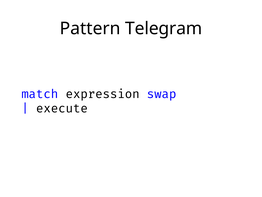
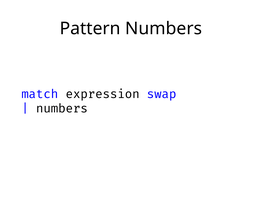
Pattern Telegram: Telegram -> Numbers
execute at (62, 108): execute -> numbers
